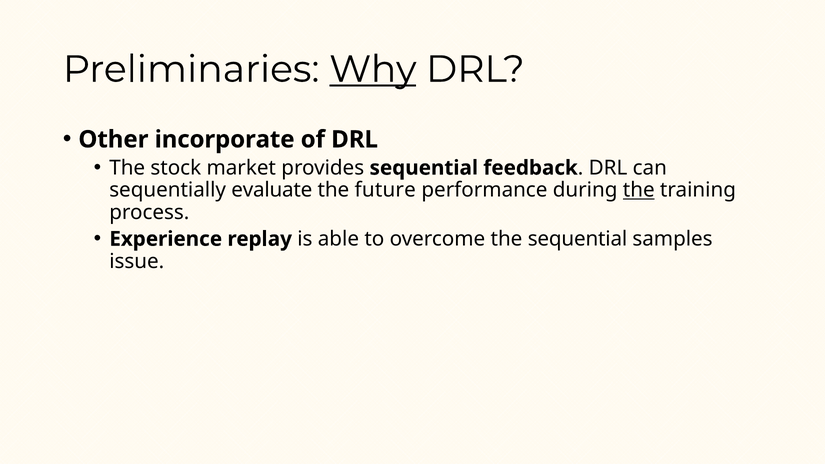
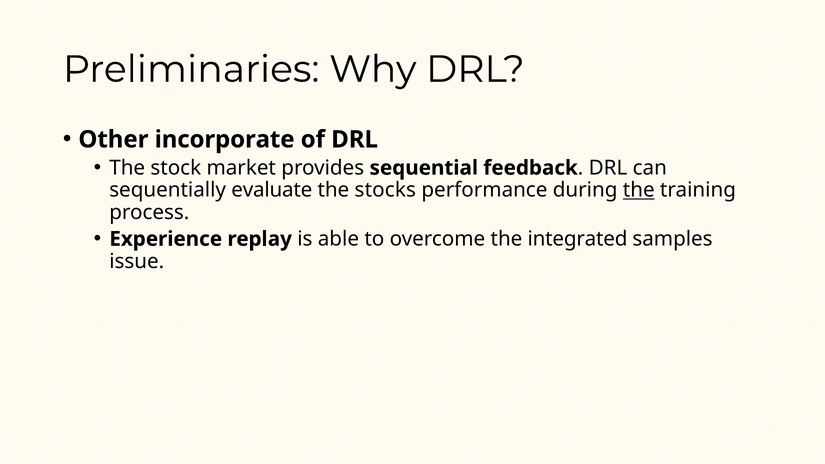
Why underline: present -> none
future: future -> stocks
the sequential: sequential -> integrated
